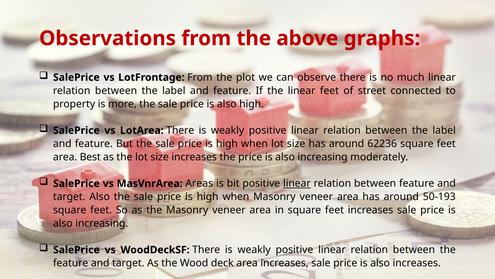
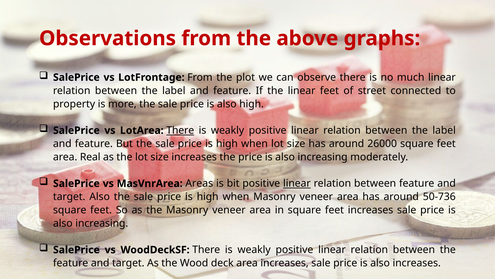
There at (180, 130) underline: none -> present
62236: 62236 -> 26000
Best: Best -> Real
50-193: 50-193 -> 50-736
